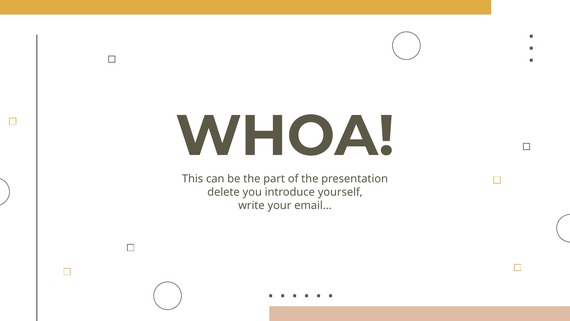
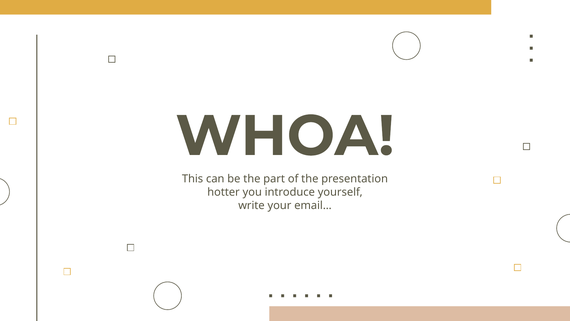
delete: delete -> hotter
